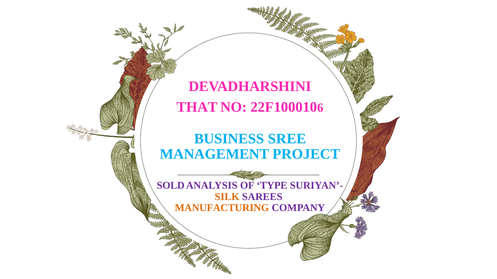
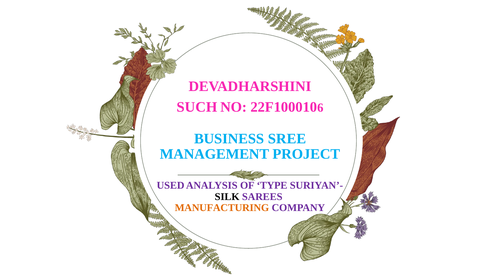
THAT: THAT -> SUCH
SOLD: SOLD -> USED
SILK colour: orange -> black
